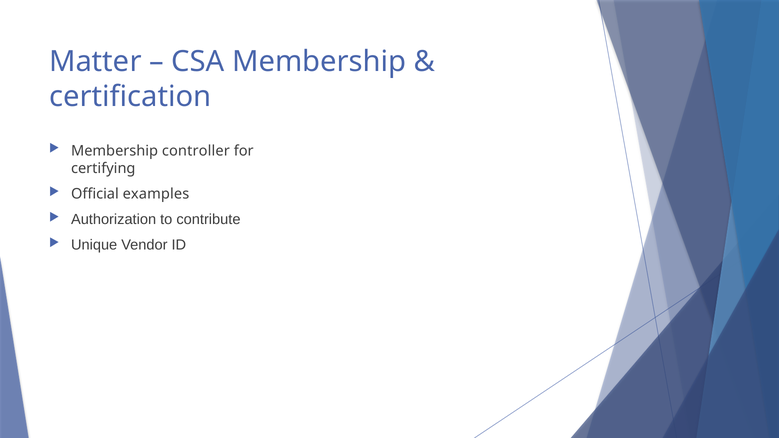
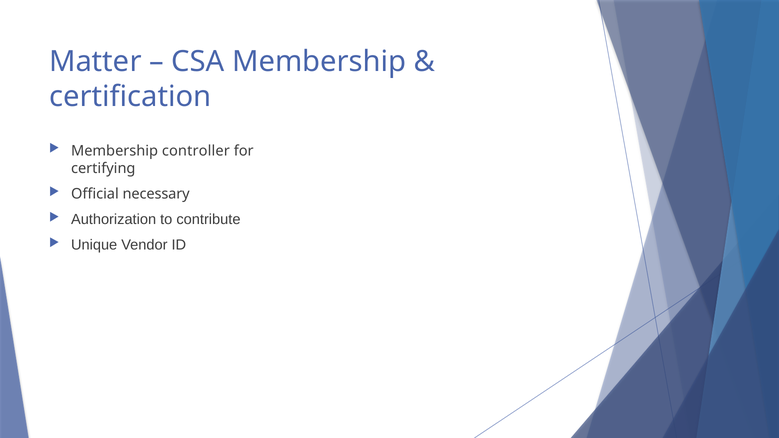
examples: examples -> necessary
